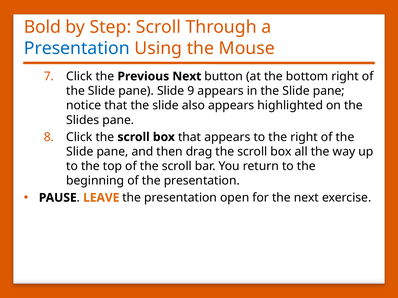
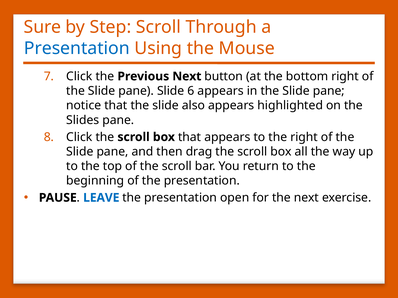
Bold: Bold -> Sure
9: 9 -> 6
LEAVE colour: orange -> blue
